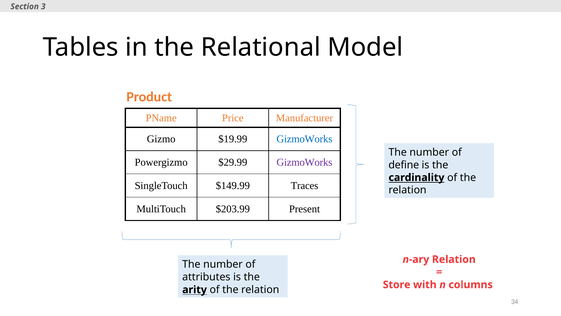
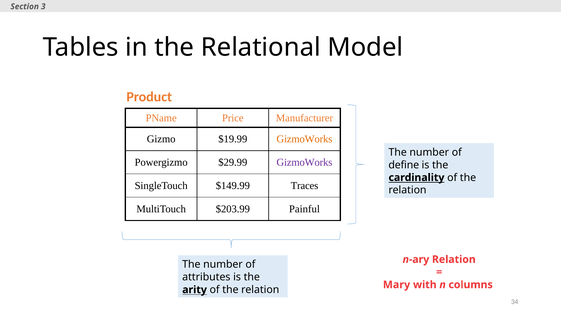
GizmoWorks at (304, 139) colour: blue -> orange
Present: Present -> Painful
Store: Store -> Mary
